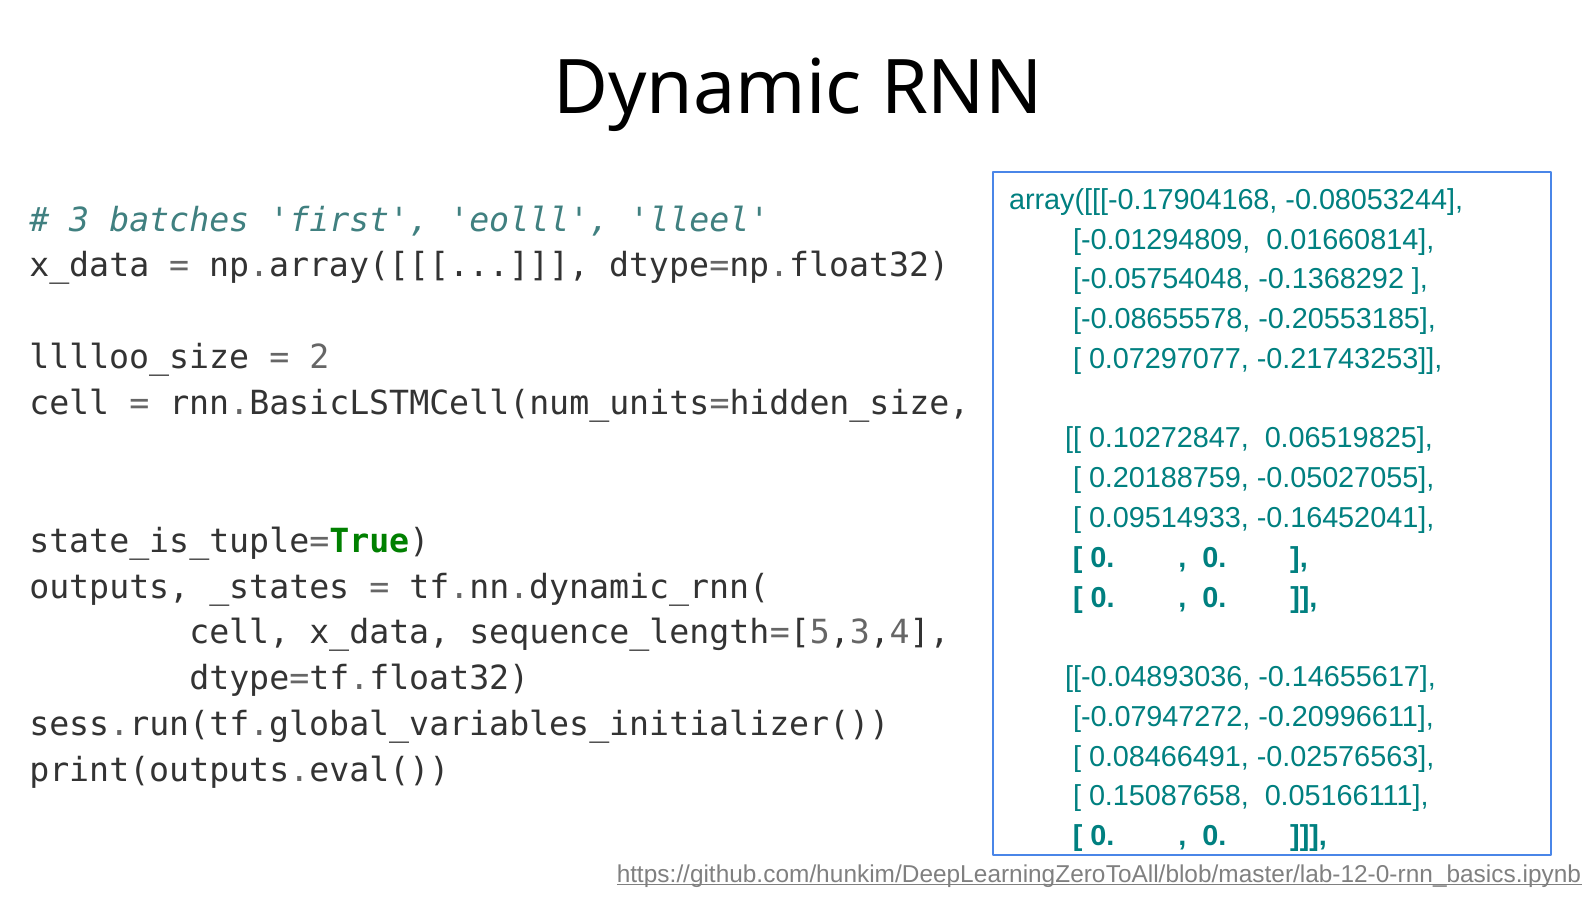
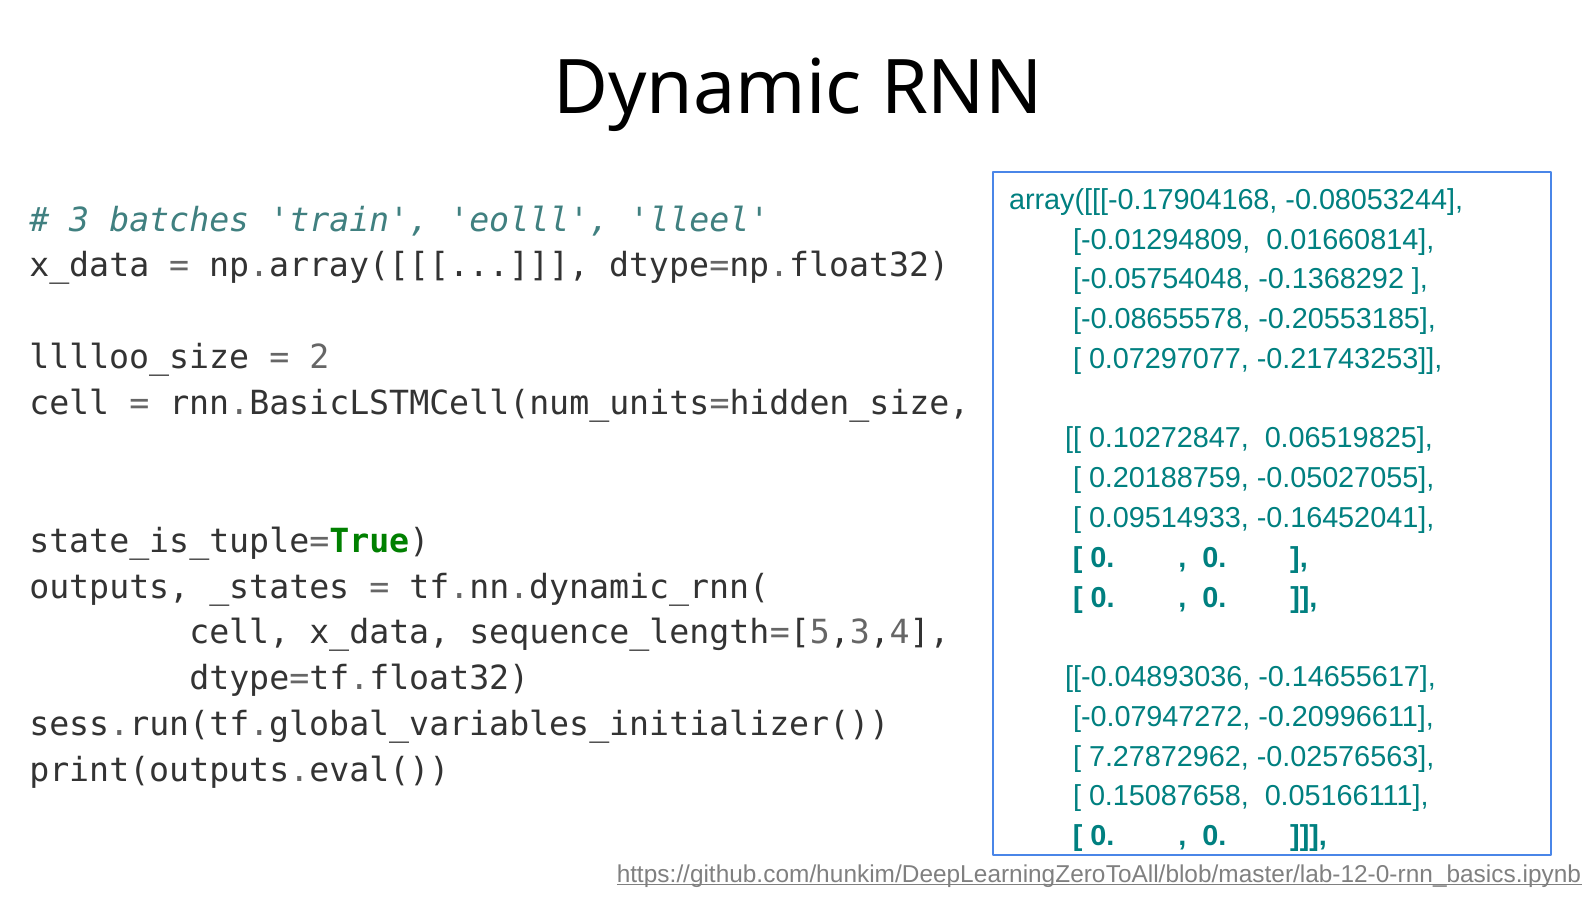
first: first -> train
0.08466491: 0.08466491 -> 7.27872962
